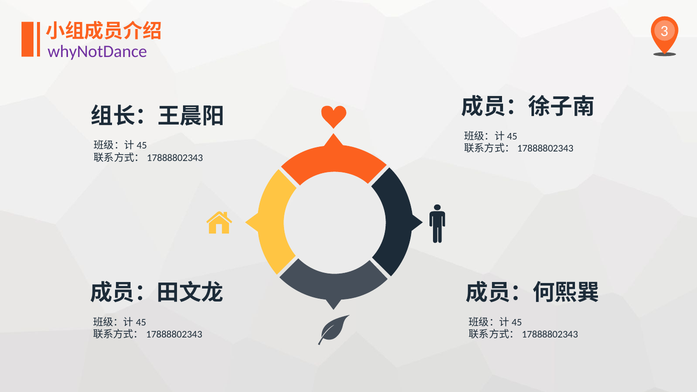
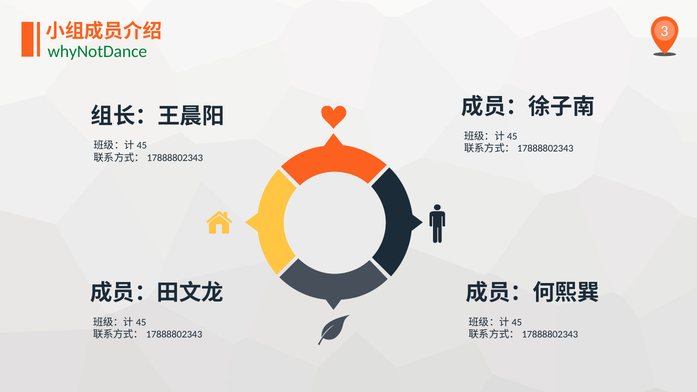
whyNotDance colour: purple -> green
